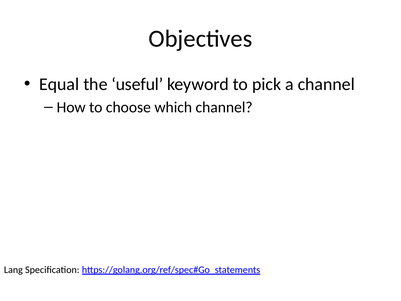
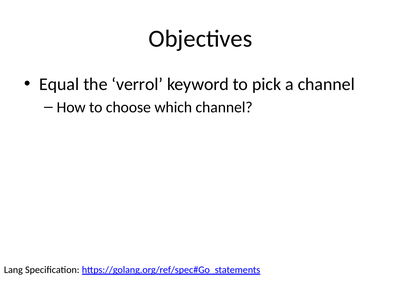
useful: useful -> verrol
